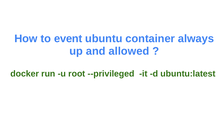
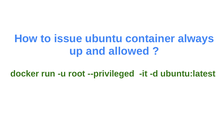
event: event -> issue
